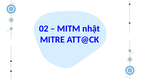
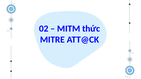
nhật: nhật -> thức
